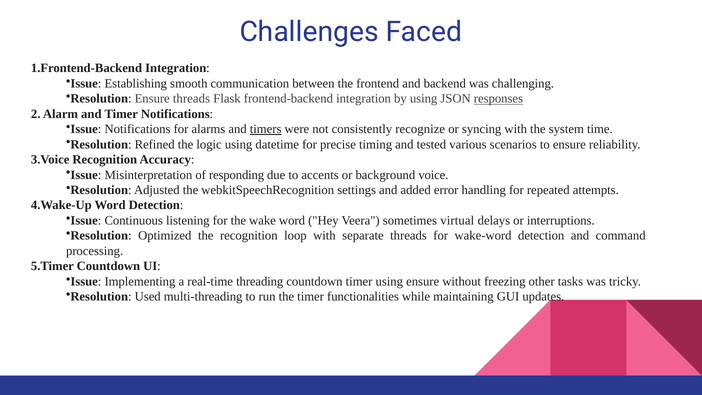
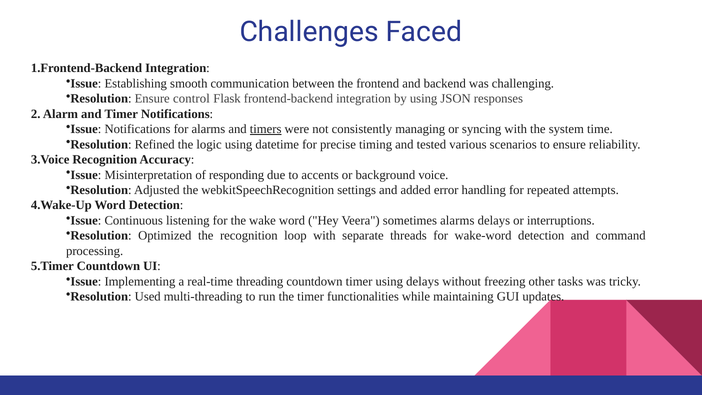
Ensure threads: threads -> control
responses underline: present -> none
recognize: recognize -> managing
sometimes virtual: virtual -> alarms
using ensure: ensure -> delays
